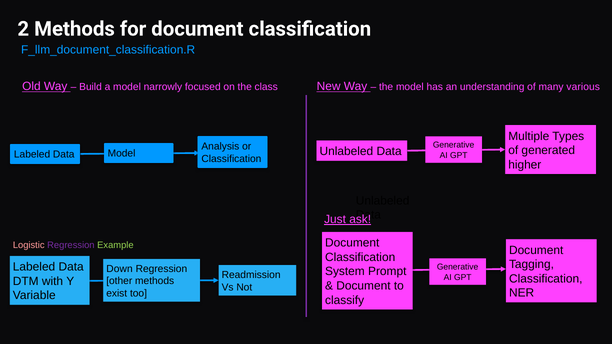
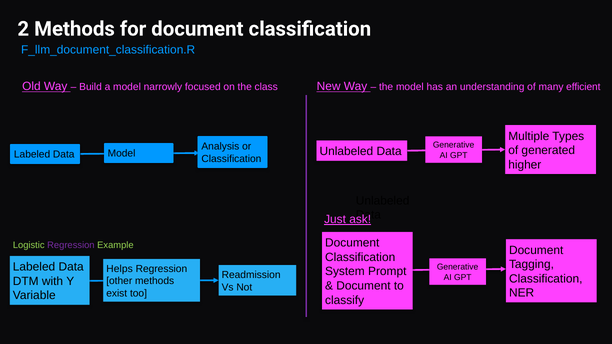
various: various -> efficient
Logistic colour: pink -> light green
Down: Down -> Helps
